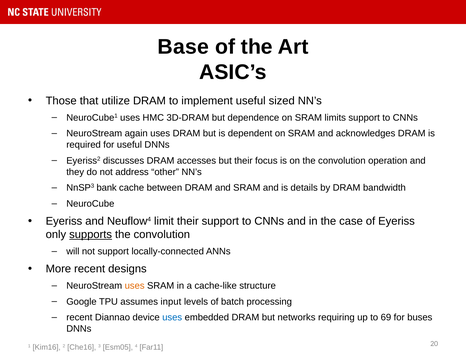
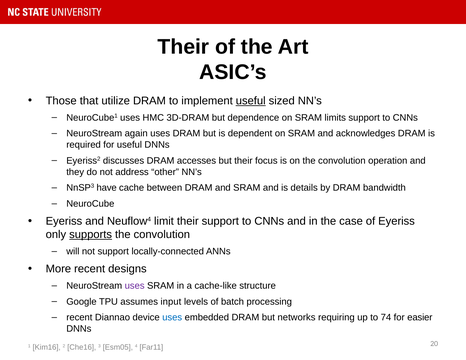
Base at (183, 47): Base -> Their
useful at (251, 101) underline: none -> present
bank: bank -> have
uses at (135, 286) colour: orange -> purple
69: 69 -> 74
buses: buses -> easier
